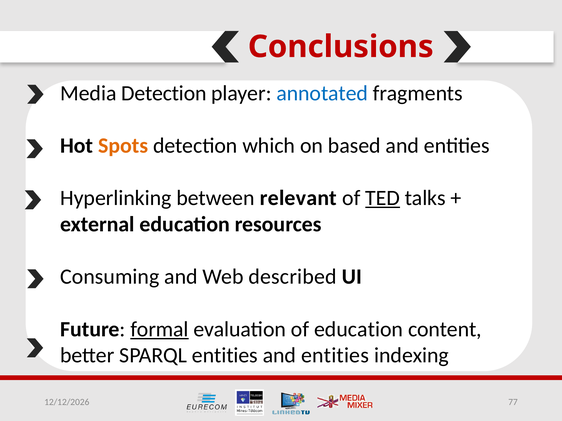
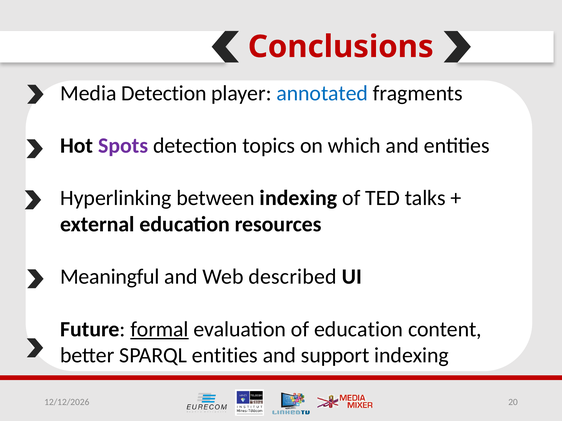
Spots colour: orange -> purple
which: which -> topics
based: based -> which
between relevant: relevant -> indexing
TED underline: present -> none
Consuming: Consuming -> Meaningful
entities at (335, 356): entities -> support
77: 77 -> 20
